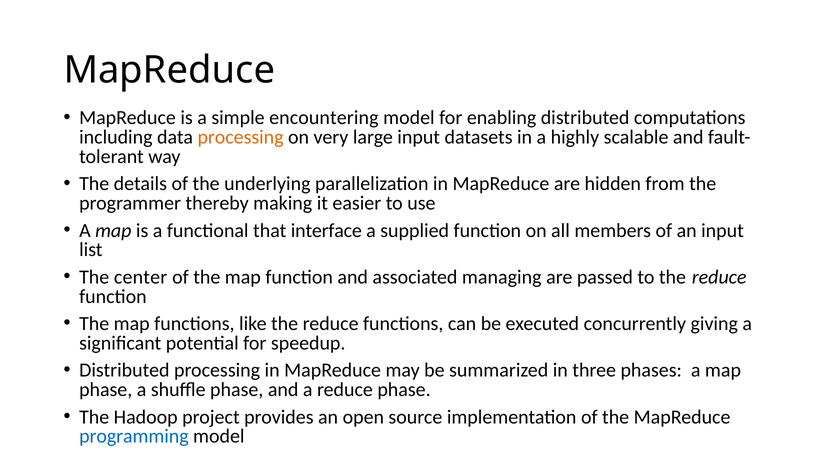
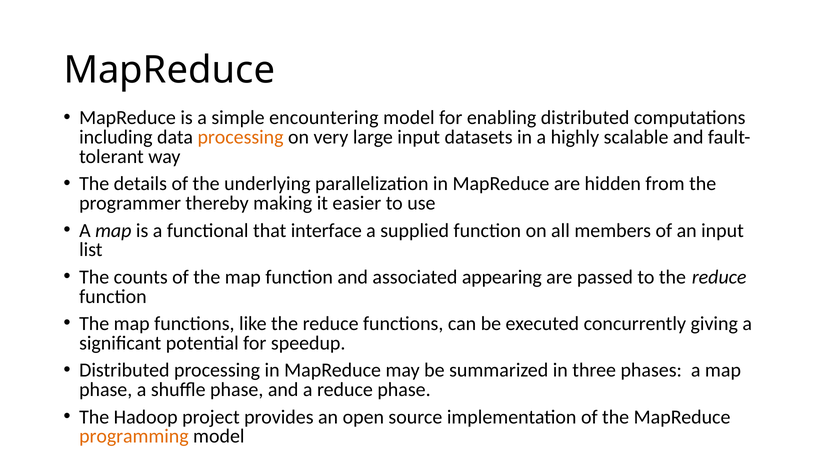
center: center -> counts
managing: managing -> appearing
programming colour: blue -> orange
